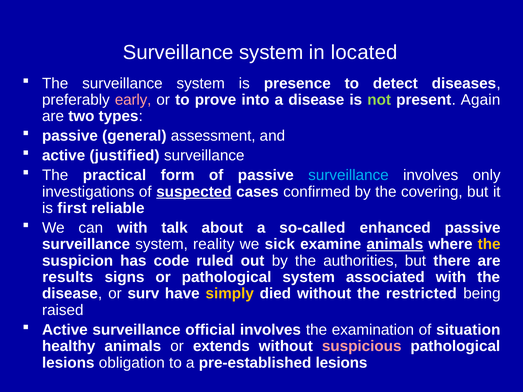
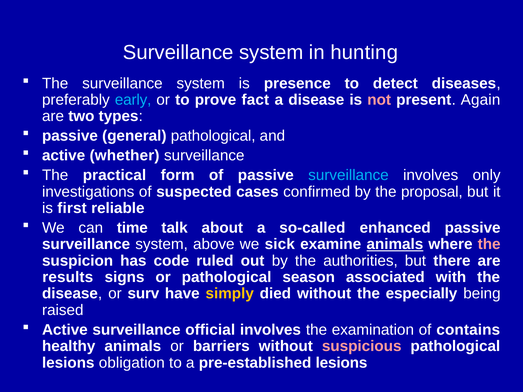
located: located -> hunting
early colour: pink -> light blue
into: into -> fact
not colour: light green -> pink
general assessment: assessment -> pathological
justified: justified -> whether
suspected underline: present -> none
covering: covering -> proposal
can with: with -> time
reality: reality -> above
the at (489, 244) colour: yellow -> pink
pathological system: system -> season
restricted: restricted -> especially
situation: situation -> contains
extends: extends -> barriers
